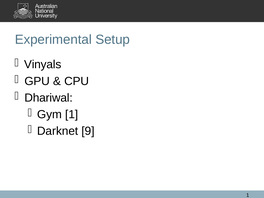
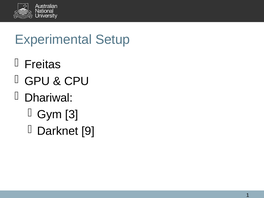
Vinyals: Vinyals -> Freitas
Gym 1: 1 -> 3
